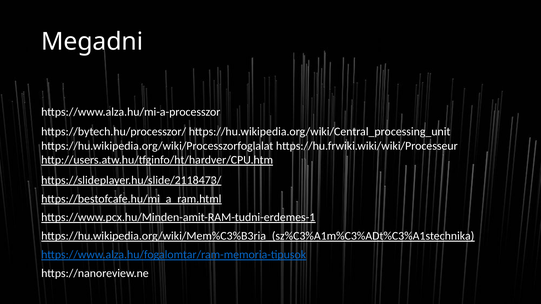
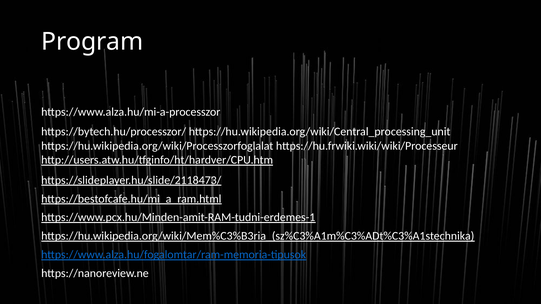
Megadni: Megadni -> Program
